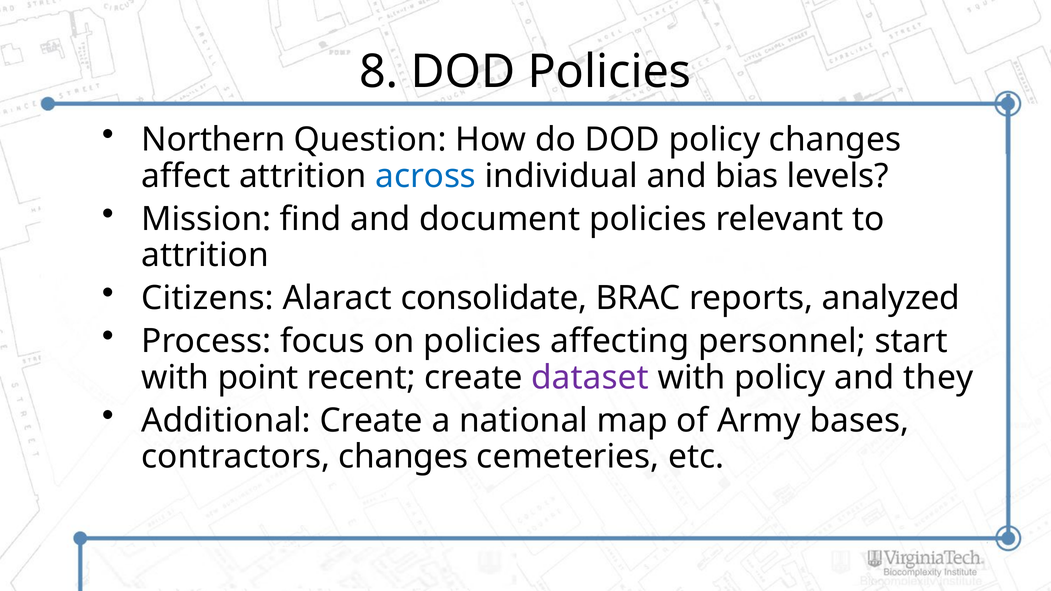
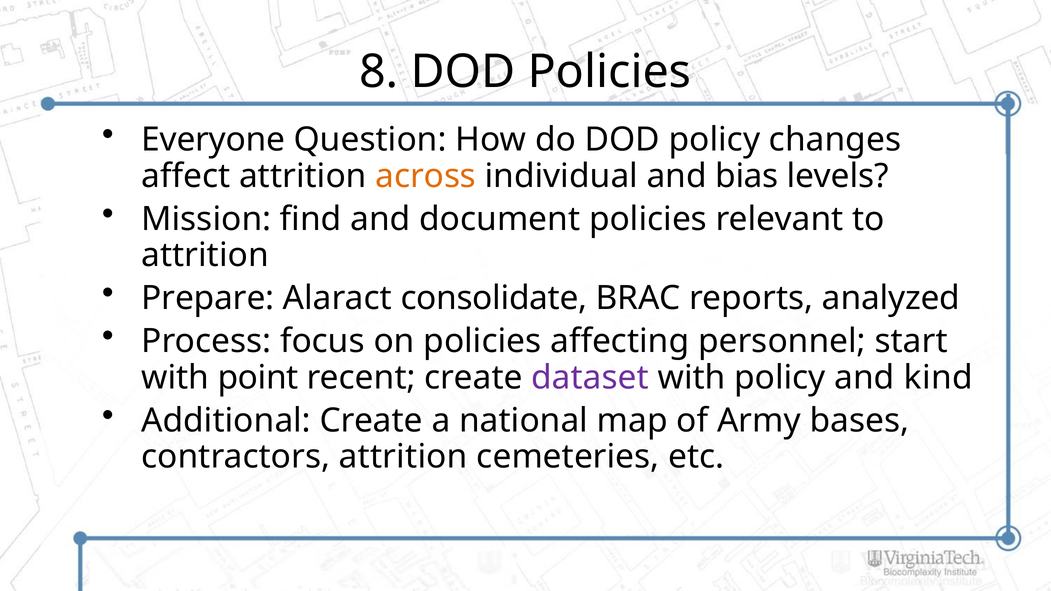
Northern: Northern -> Everyone
across colour: blue -> orange
Citizens: Citizens -> Prepare
they: they -> kind
contractors changes: changes -> attrition
